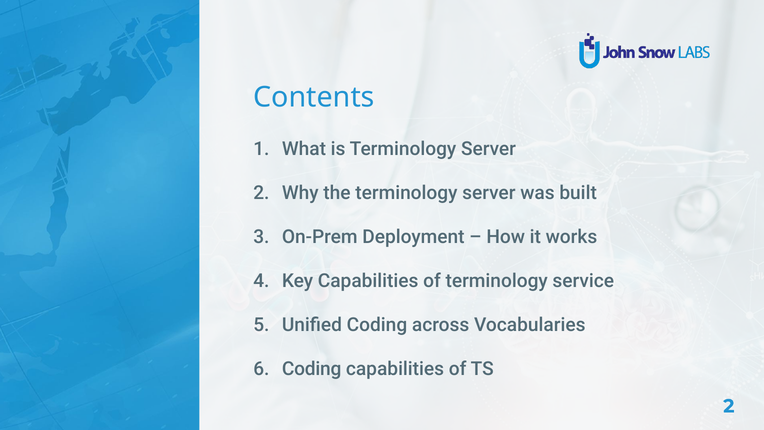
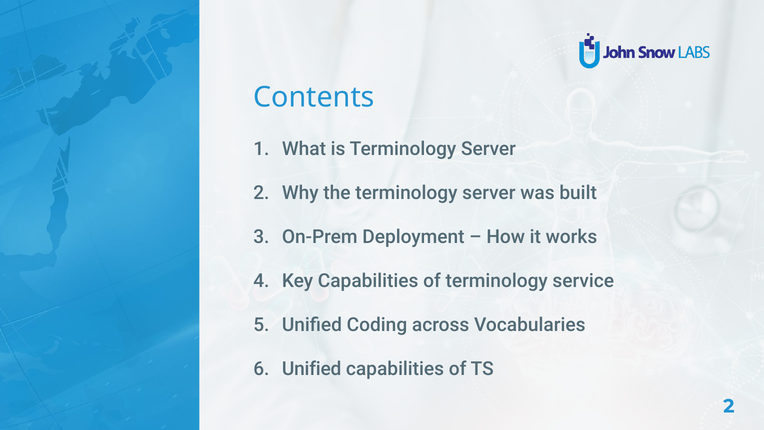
Coding at (312, 369): Coding -> Unified
